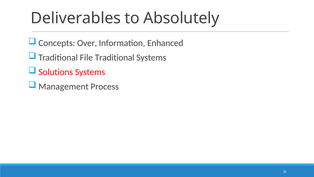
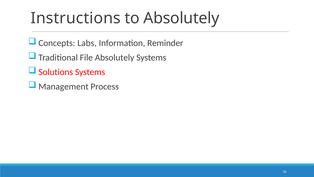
Deliverables: Deliverables -> Instructions
Over: Over -> Labs
Enhanced: Enhanced -> Reminder
File Traditional: Traditional -> Absolutely
